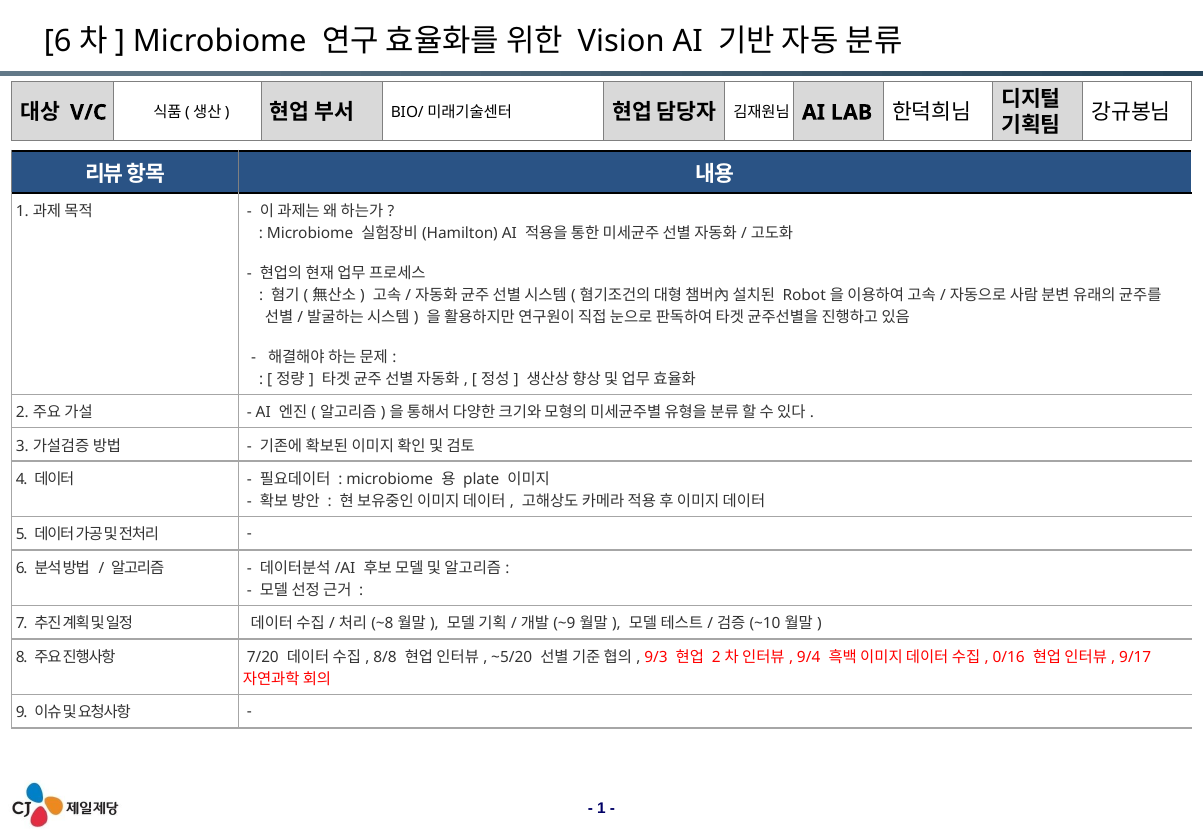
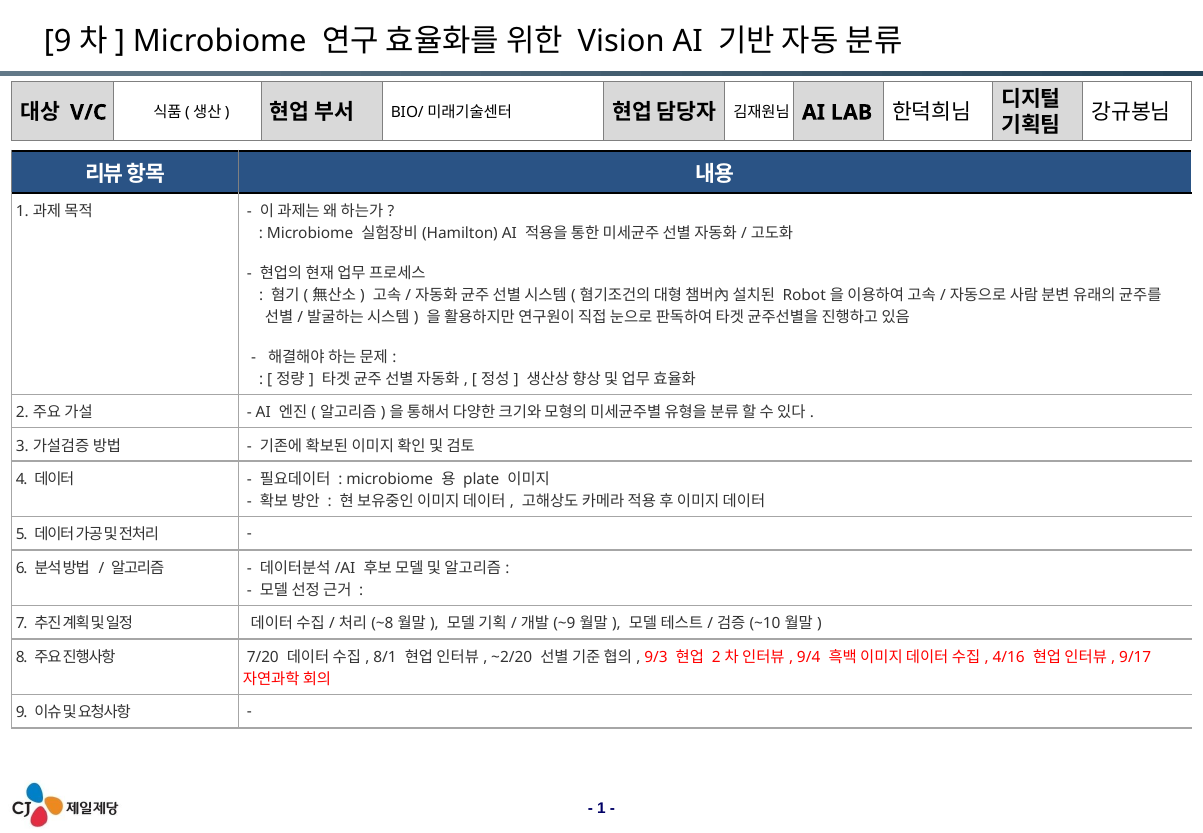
6 at (58, 42): 6 -> 9
8/8: 8/8 -> 8/1
~5/20: ~5/20 -> ~2/20
0/16: 0/16 -> 4/16
